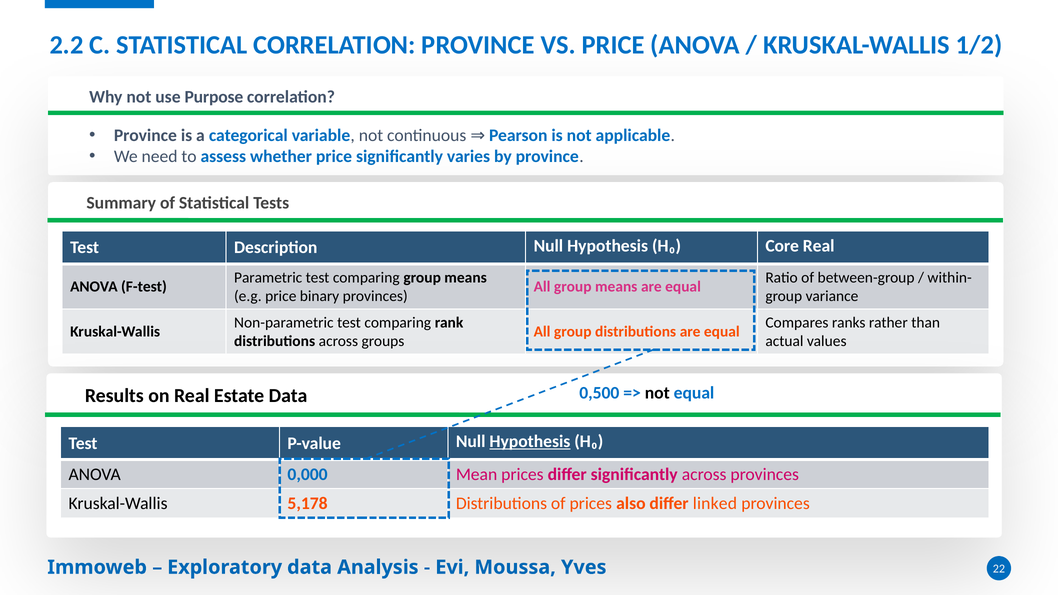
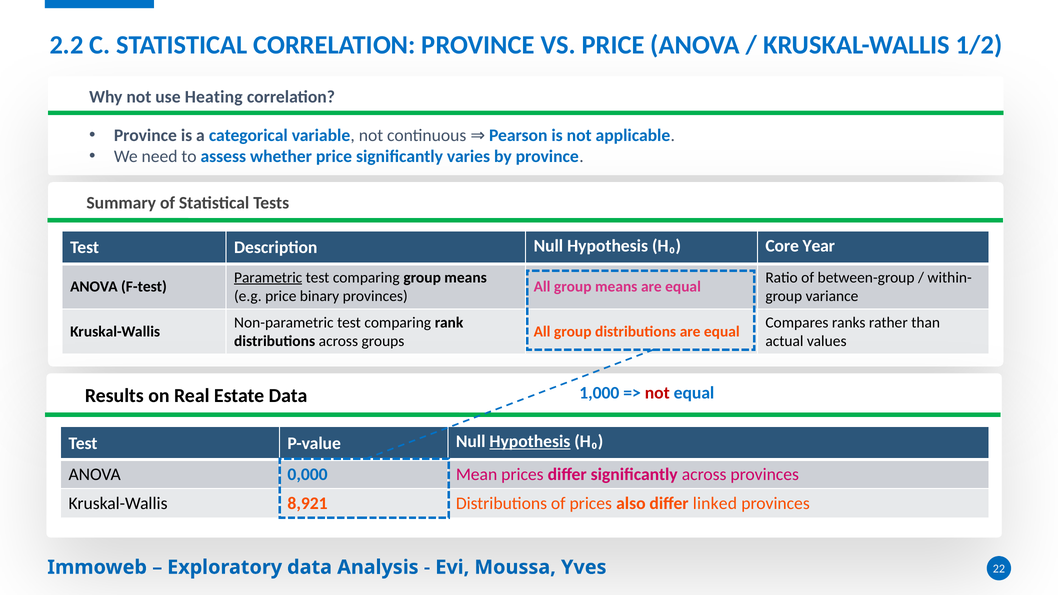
Purpose: Purpose -> Heating
Core Real: Real -> Year
Parametric underline: none -> present
0,500: 0,500 -> 1,000
not at (657, 393) colour: black -> red
5,178: 5,178 -> 8,921
